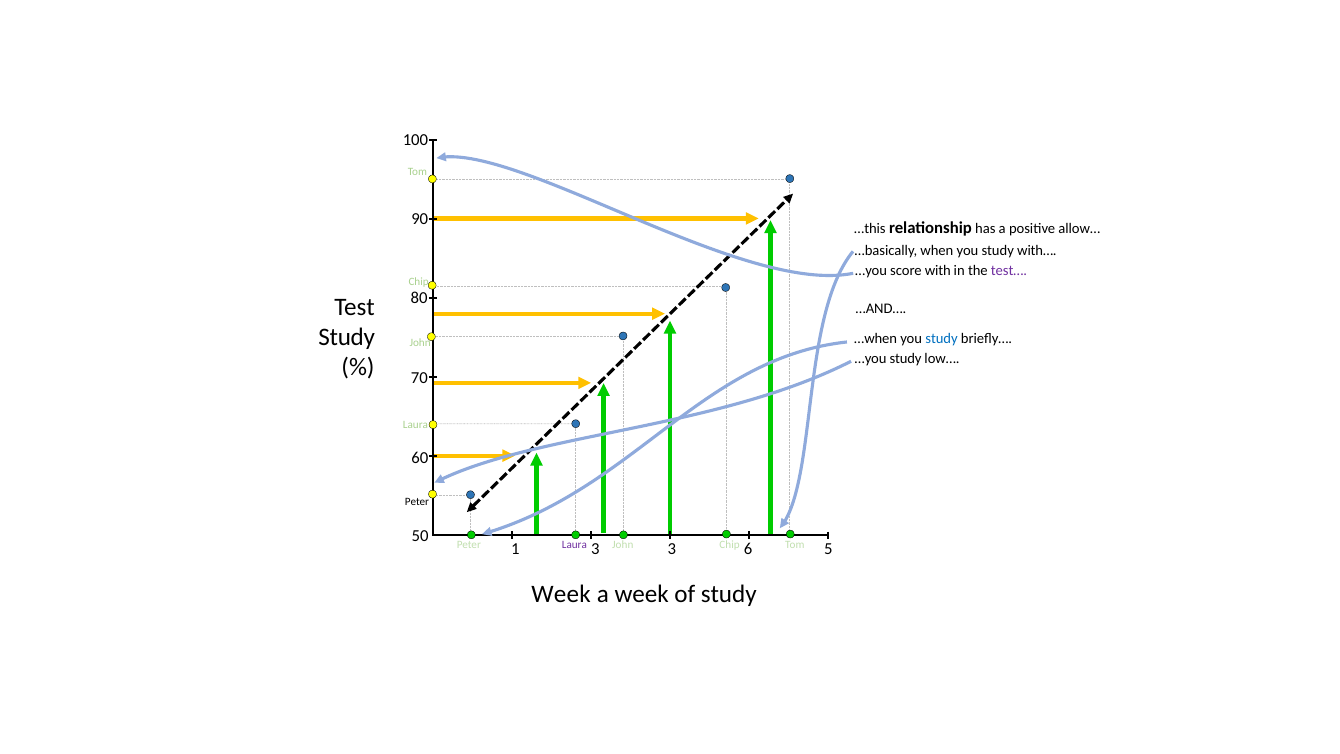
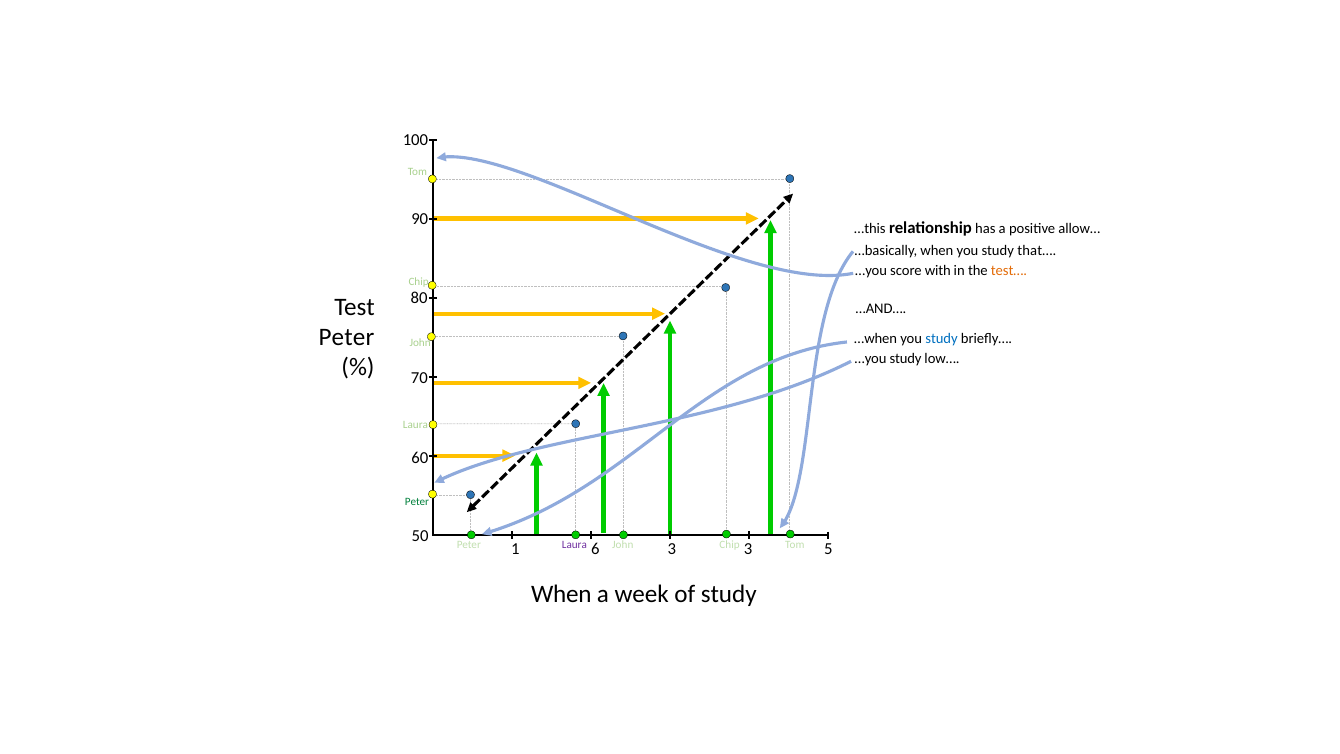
with…: with… -> that…
test… colour: purple -> orange
Study at (347, 337): Study -> Peter
Peter at (417, 502) colour: black -> green
1 3: 3 -> 6
3 6: 6 -> 3
Week at (561, 594): Week -> When
